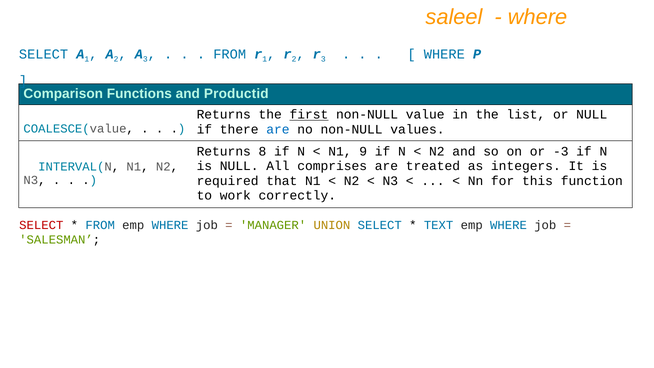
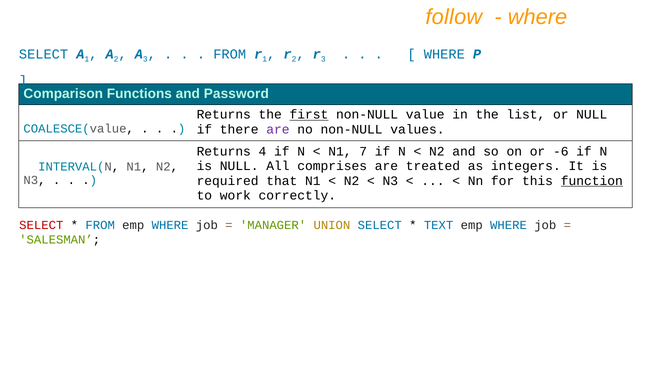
saleel: saleel -> follow
Productid: Productid -> Password
are at (278, 129) colour: blue -> purple
8: 8 -> 4
9: 9 -> 7
-3: -3 -> -6
function underline: none -> present
